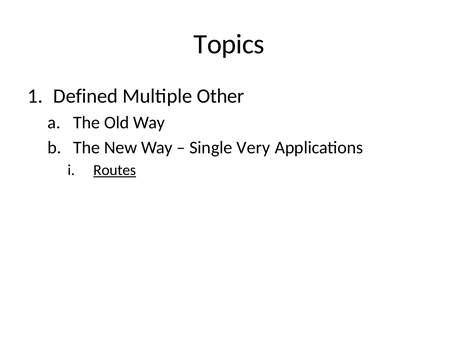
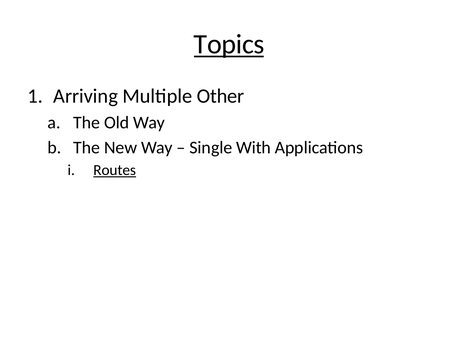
Topics underline: none -> present
Defined: Defined -> Arriving
Very: Very -> With
